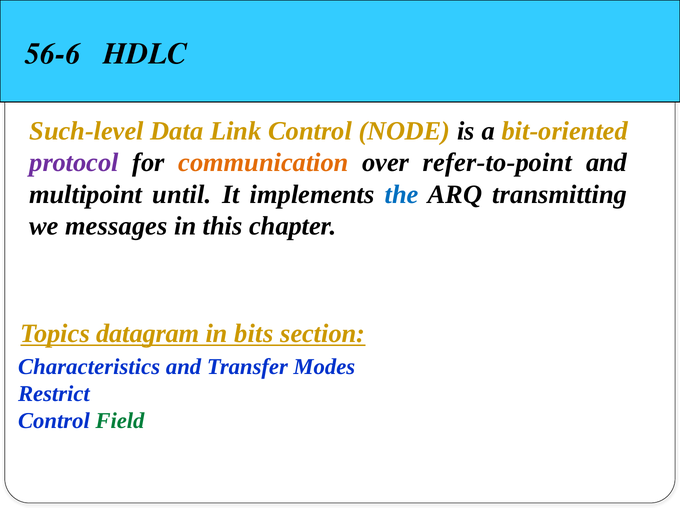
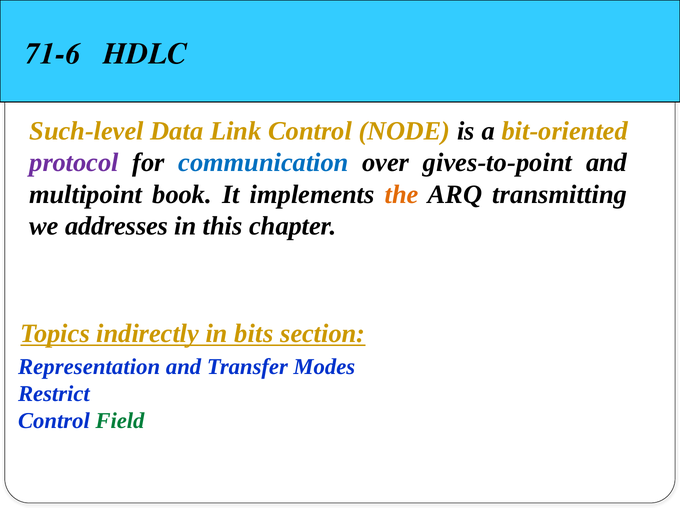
56-6: 56-6 -> 71-6
communication colour: orange -> blue
refer-to-point: refer-to-point -> gives-to-point
until: until -> book
the colour: blue -> orange
messages: messages -> addresses
datagram: datagram -> indirectly
Characteristics: Characteristics -> Representation
